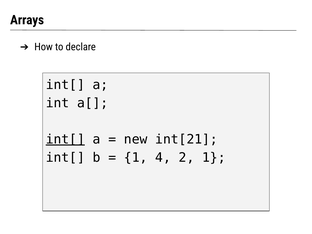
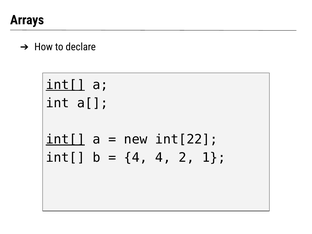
int[ at (65, 85) underline: none -> present
int[21: int[21 -> int[22
1 at (136, 158): 1 -> 4
